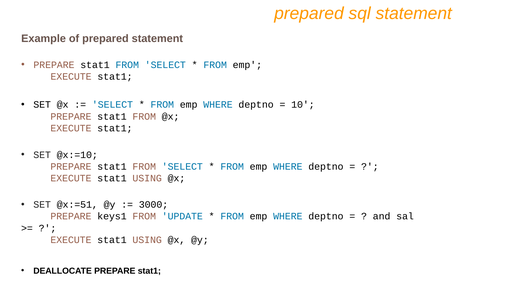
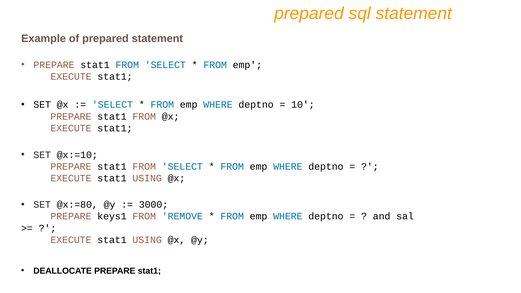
@x:=51: @x:=51 -> @x:=80
UPDATE: UPDATE -> REMOVE
